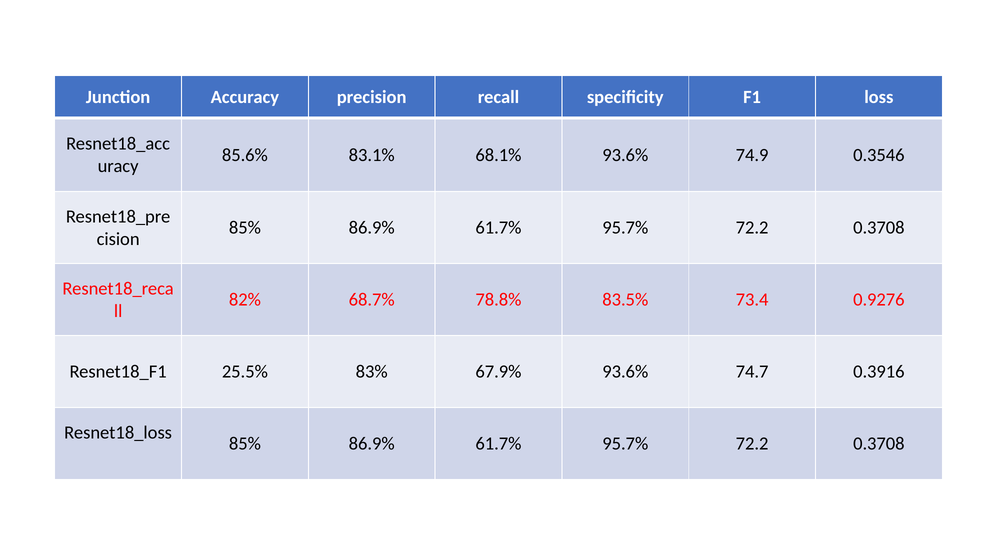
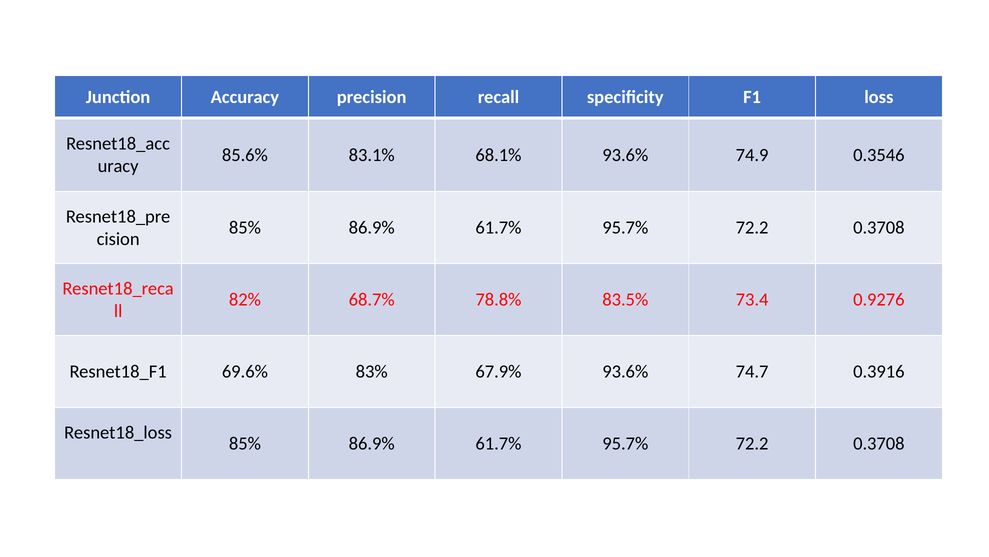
25.5%: 25.5% -> 69.6%
